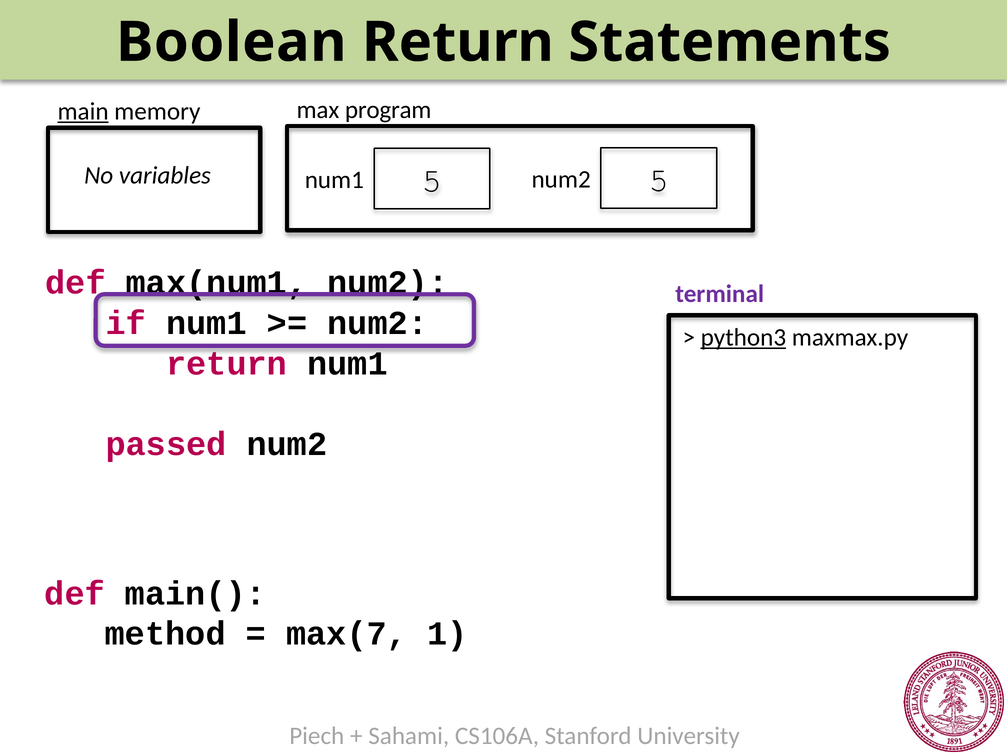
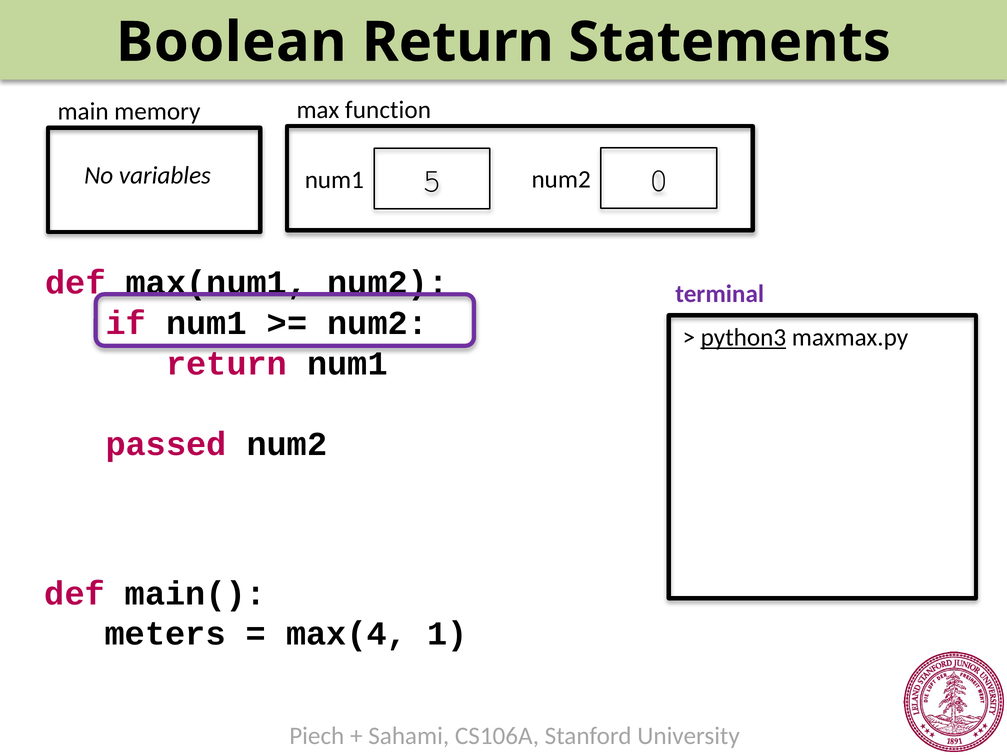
program: program -> function
main underline: present -> none
num2 5: 5 -> 0
method: method -> meters
max(7: max(7 -> max(4
